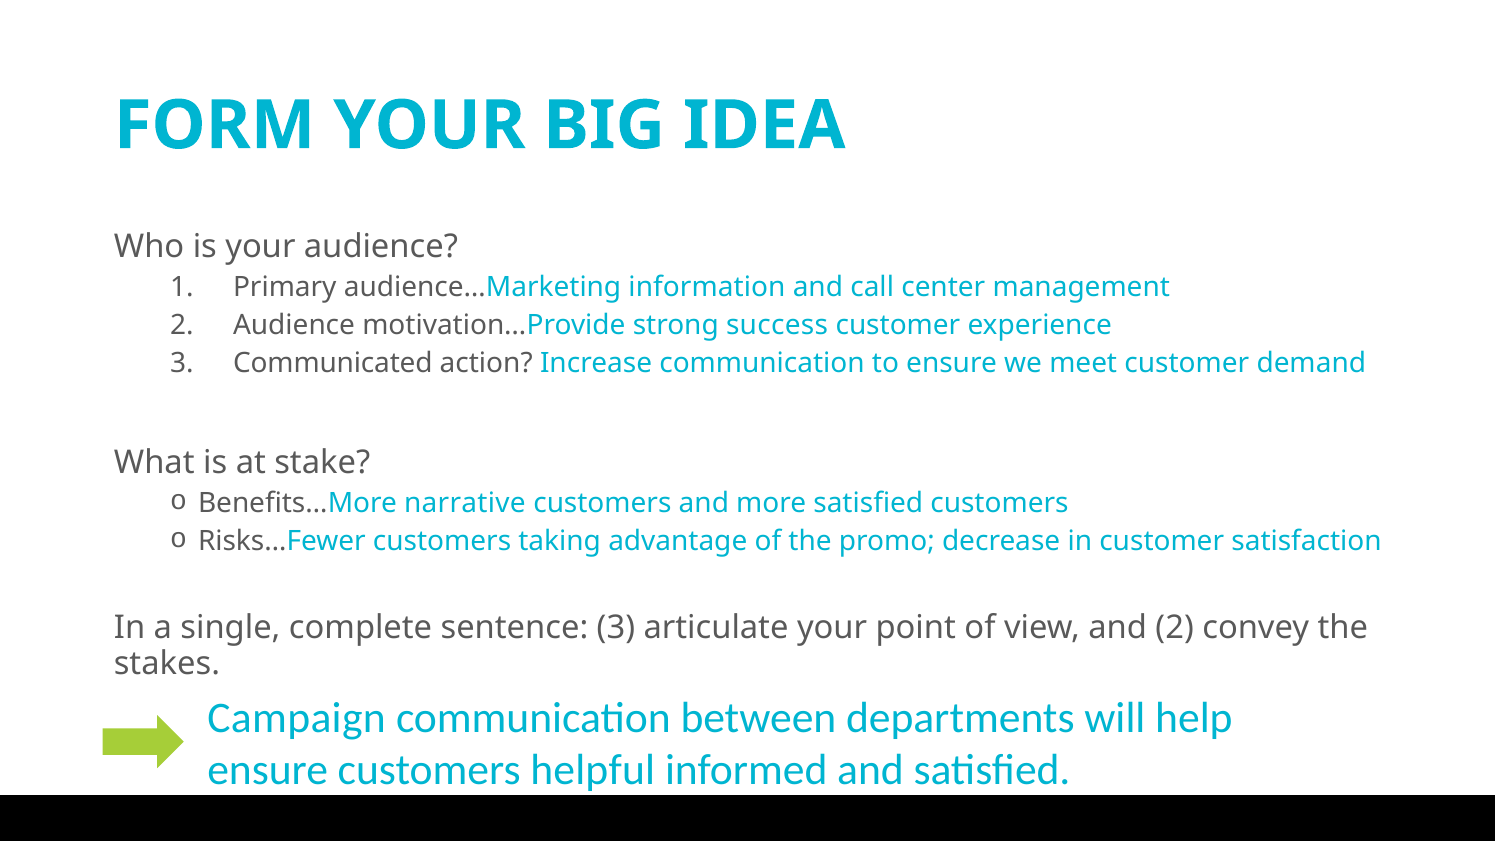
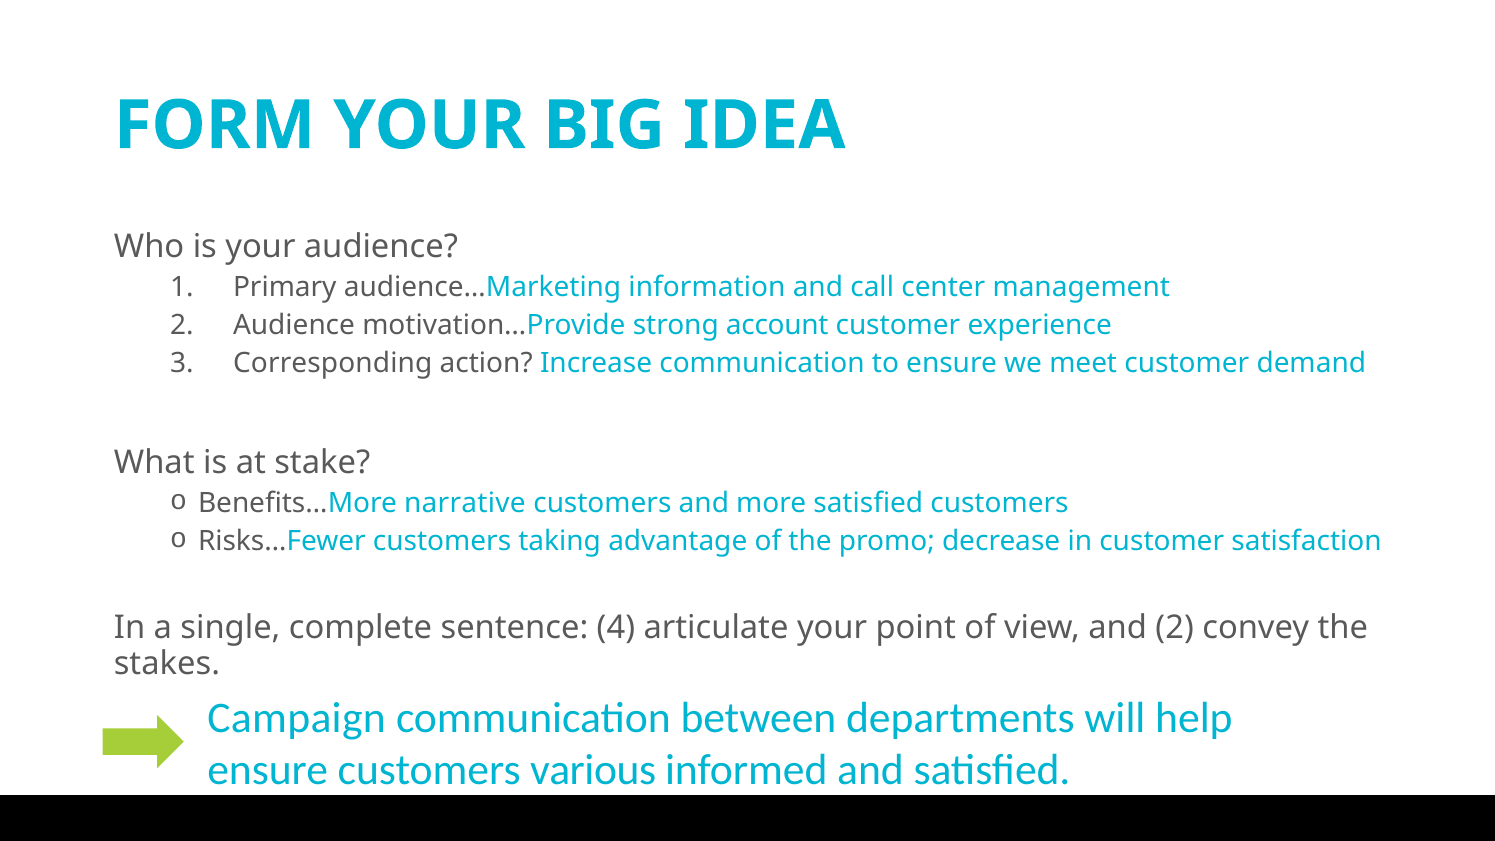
success: success -> account
Communicated: Communicated -> Corresponding
sentence 3: 3 -> 4
helpful: helpful -> various
